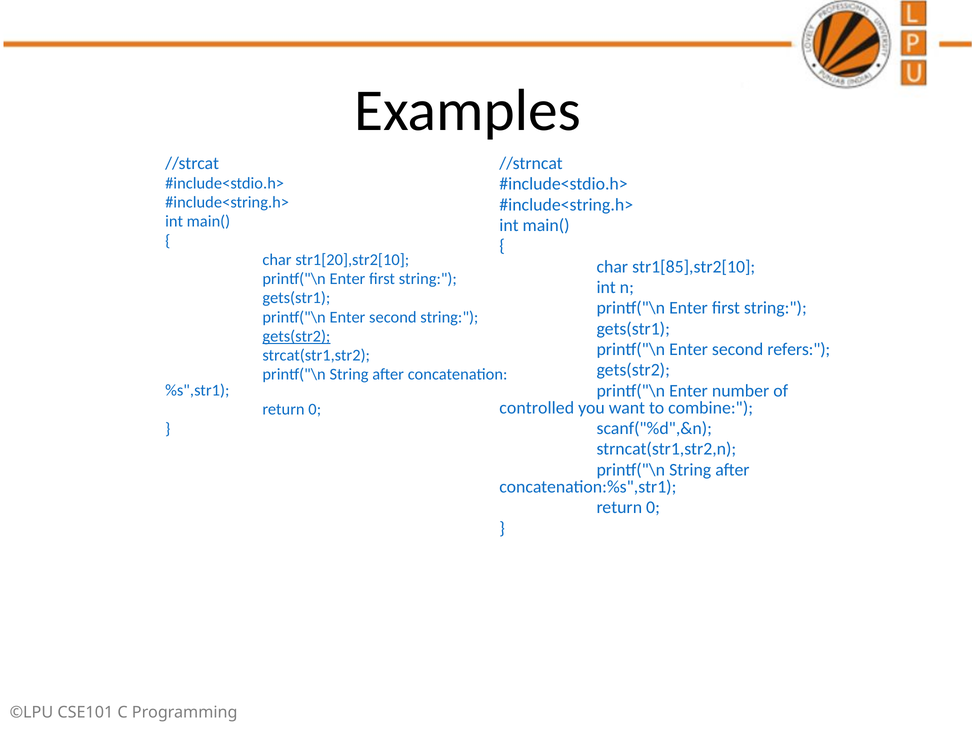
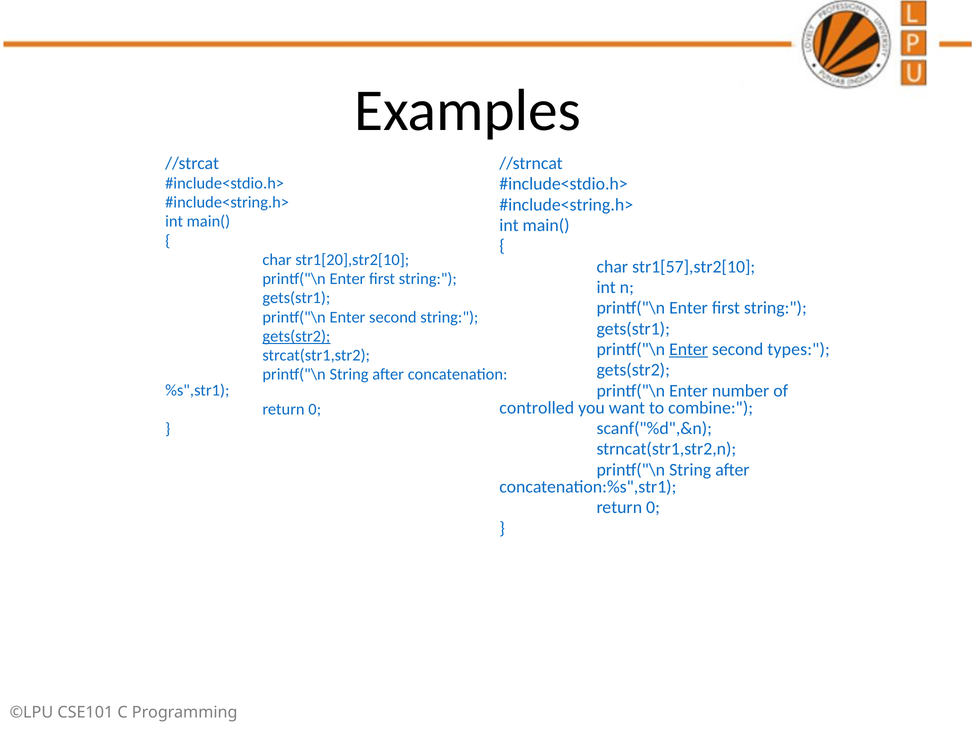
str1[85],str2[10: str1[85],str2[10 -> str1[57],str2[10
Enter at (689, 349) underline: none -> present
refers: refers -> types
